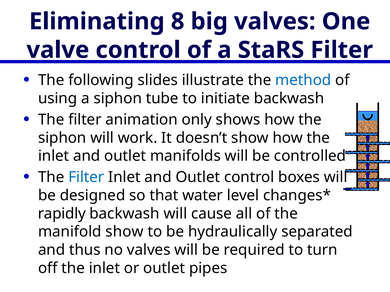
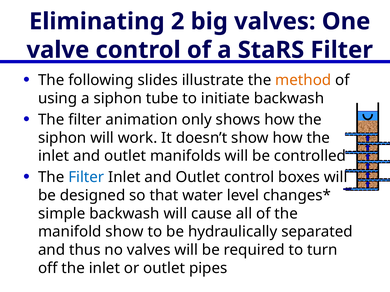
8: 8 -> 2
method colour: blue -> orange
rapidly: rapidly -> simple
